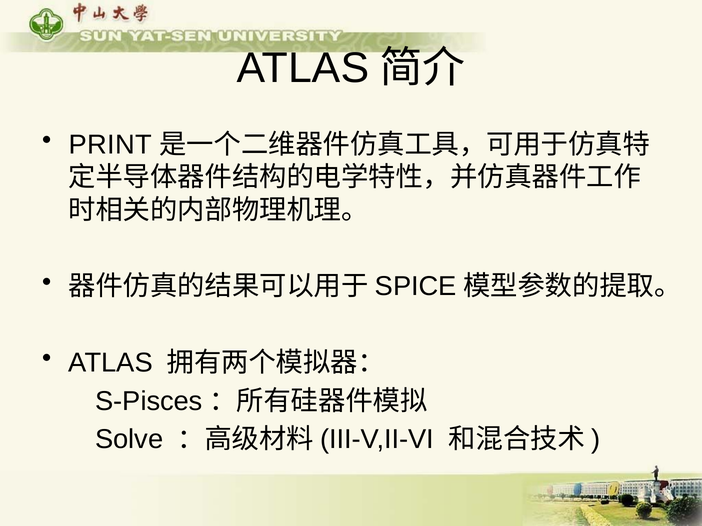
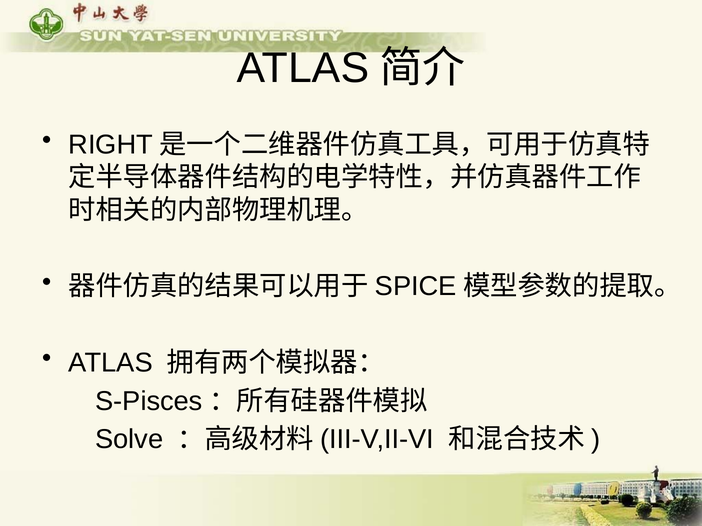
PRINT: PRINT -> RIGHT
